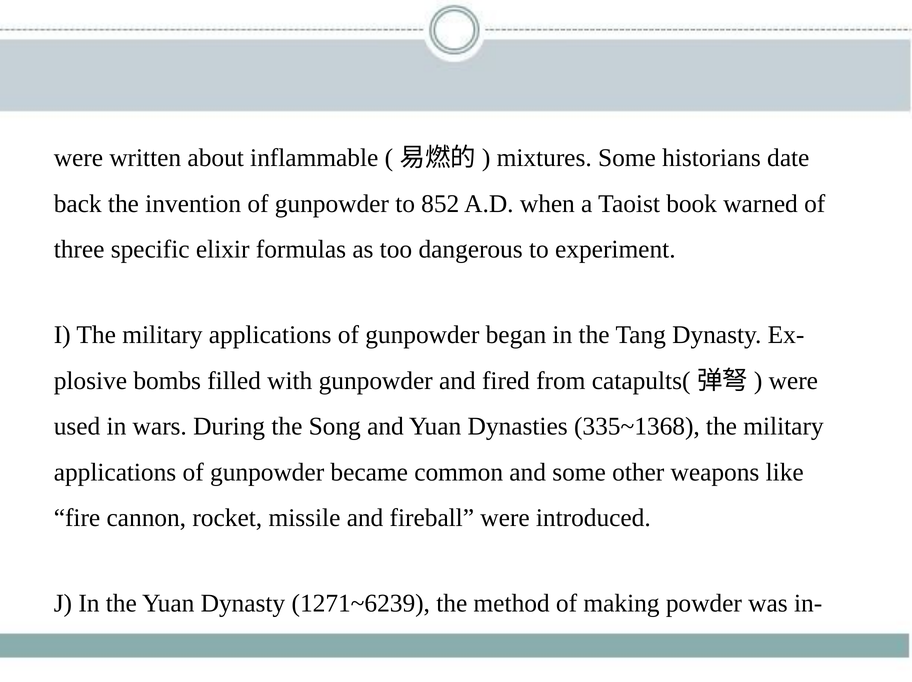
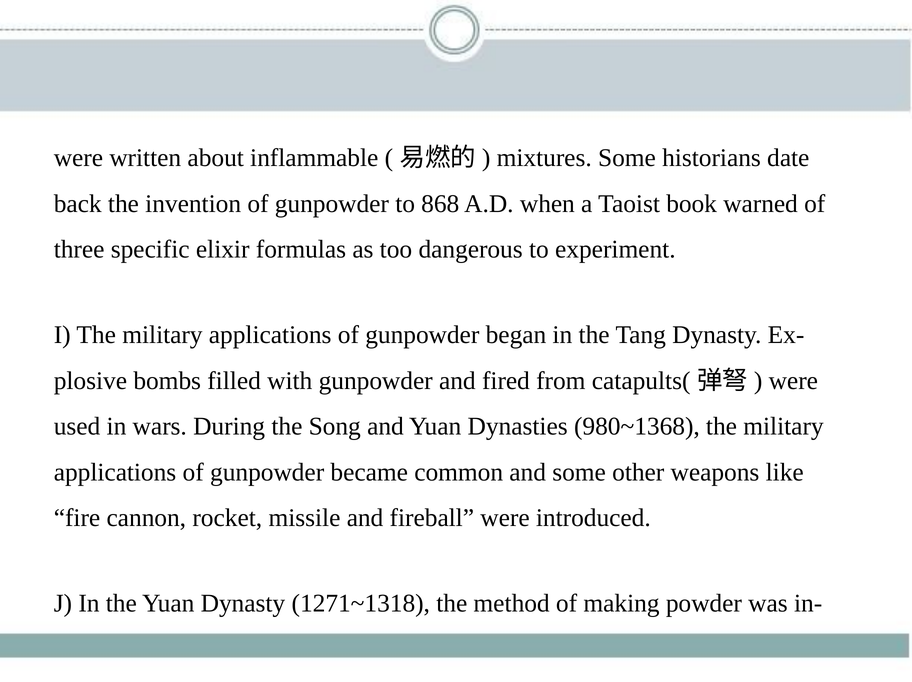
852: 852 -> 868
335~1368: 335~1368 -> 980~1368
1271~6239: 1271~6239 -> 1271~1318
